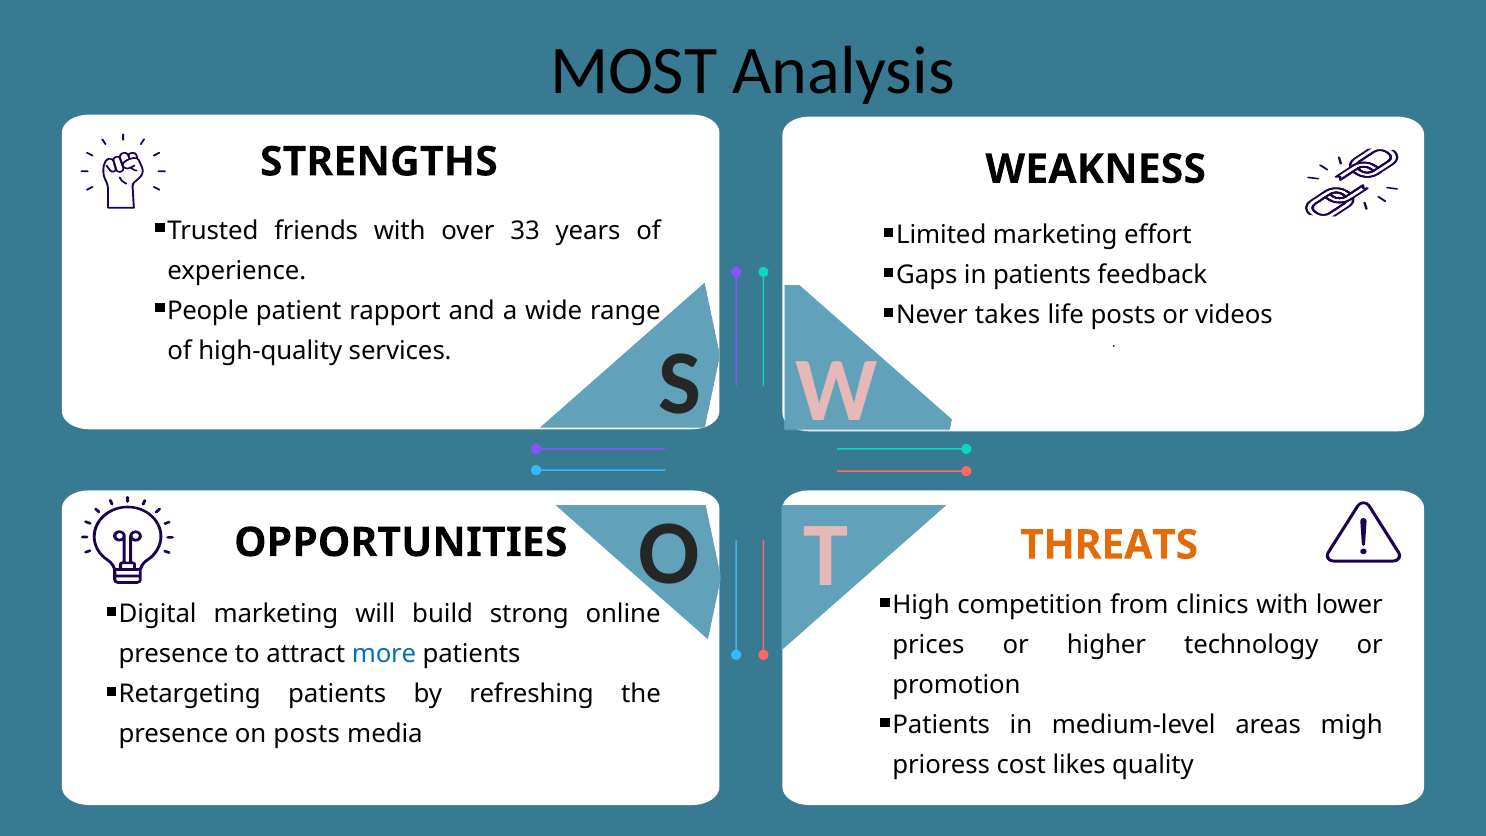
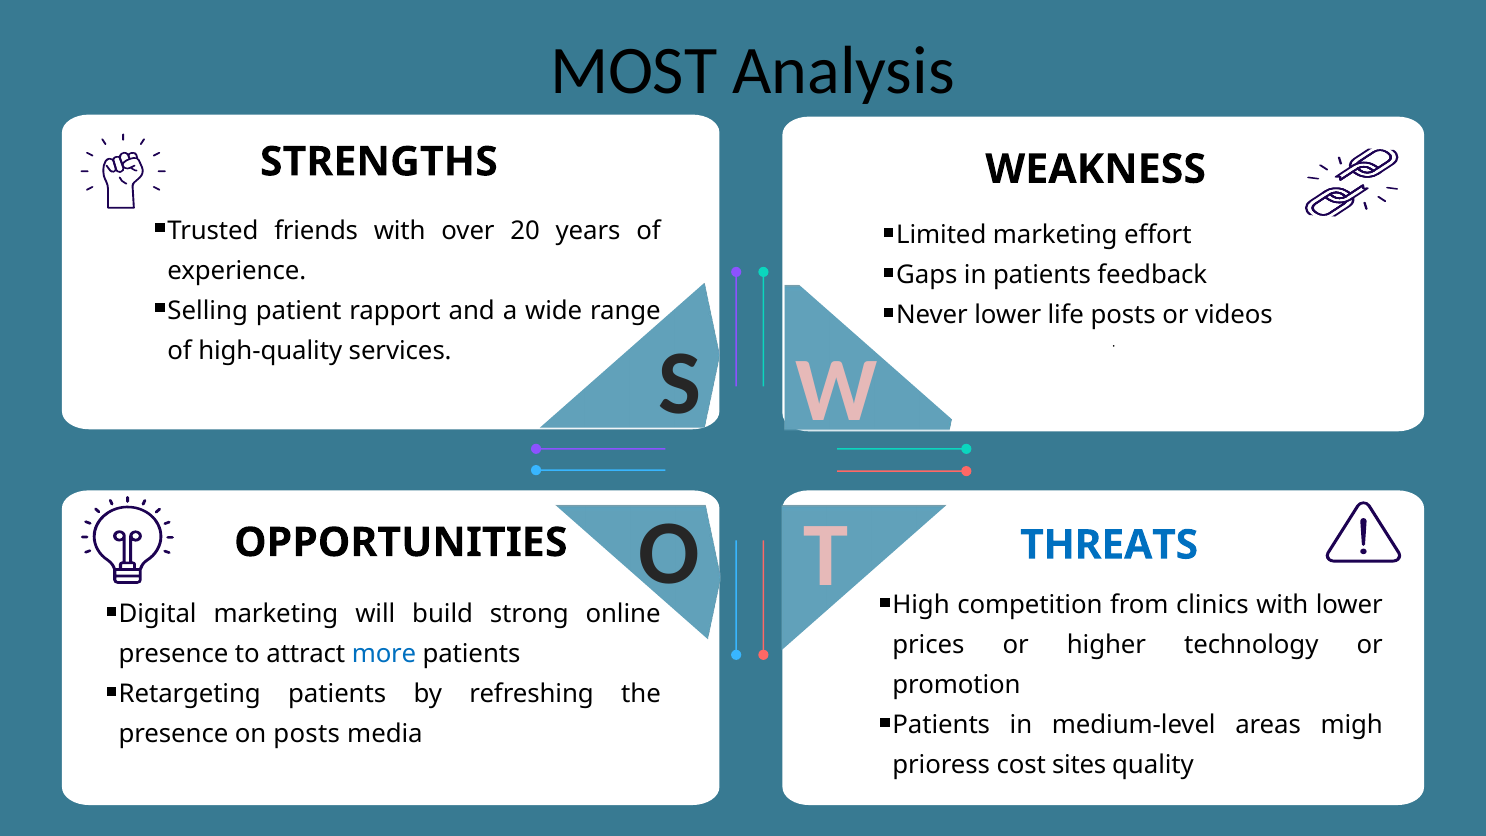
33: 33 -> 20
People: People -> Selling
takes at (1008, 315): takes -> lower
THREATS colour: orange -> blue
likes: likes -> sites
